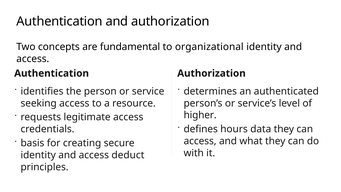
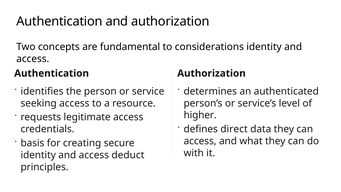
organizational: organizational -> considerations
hours: hours -> direct
